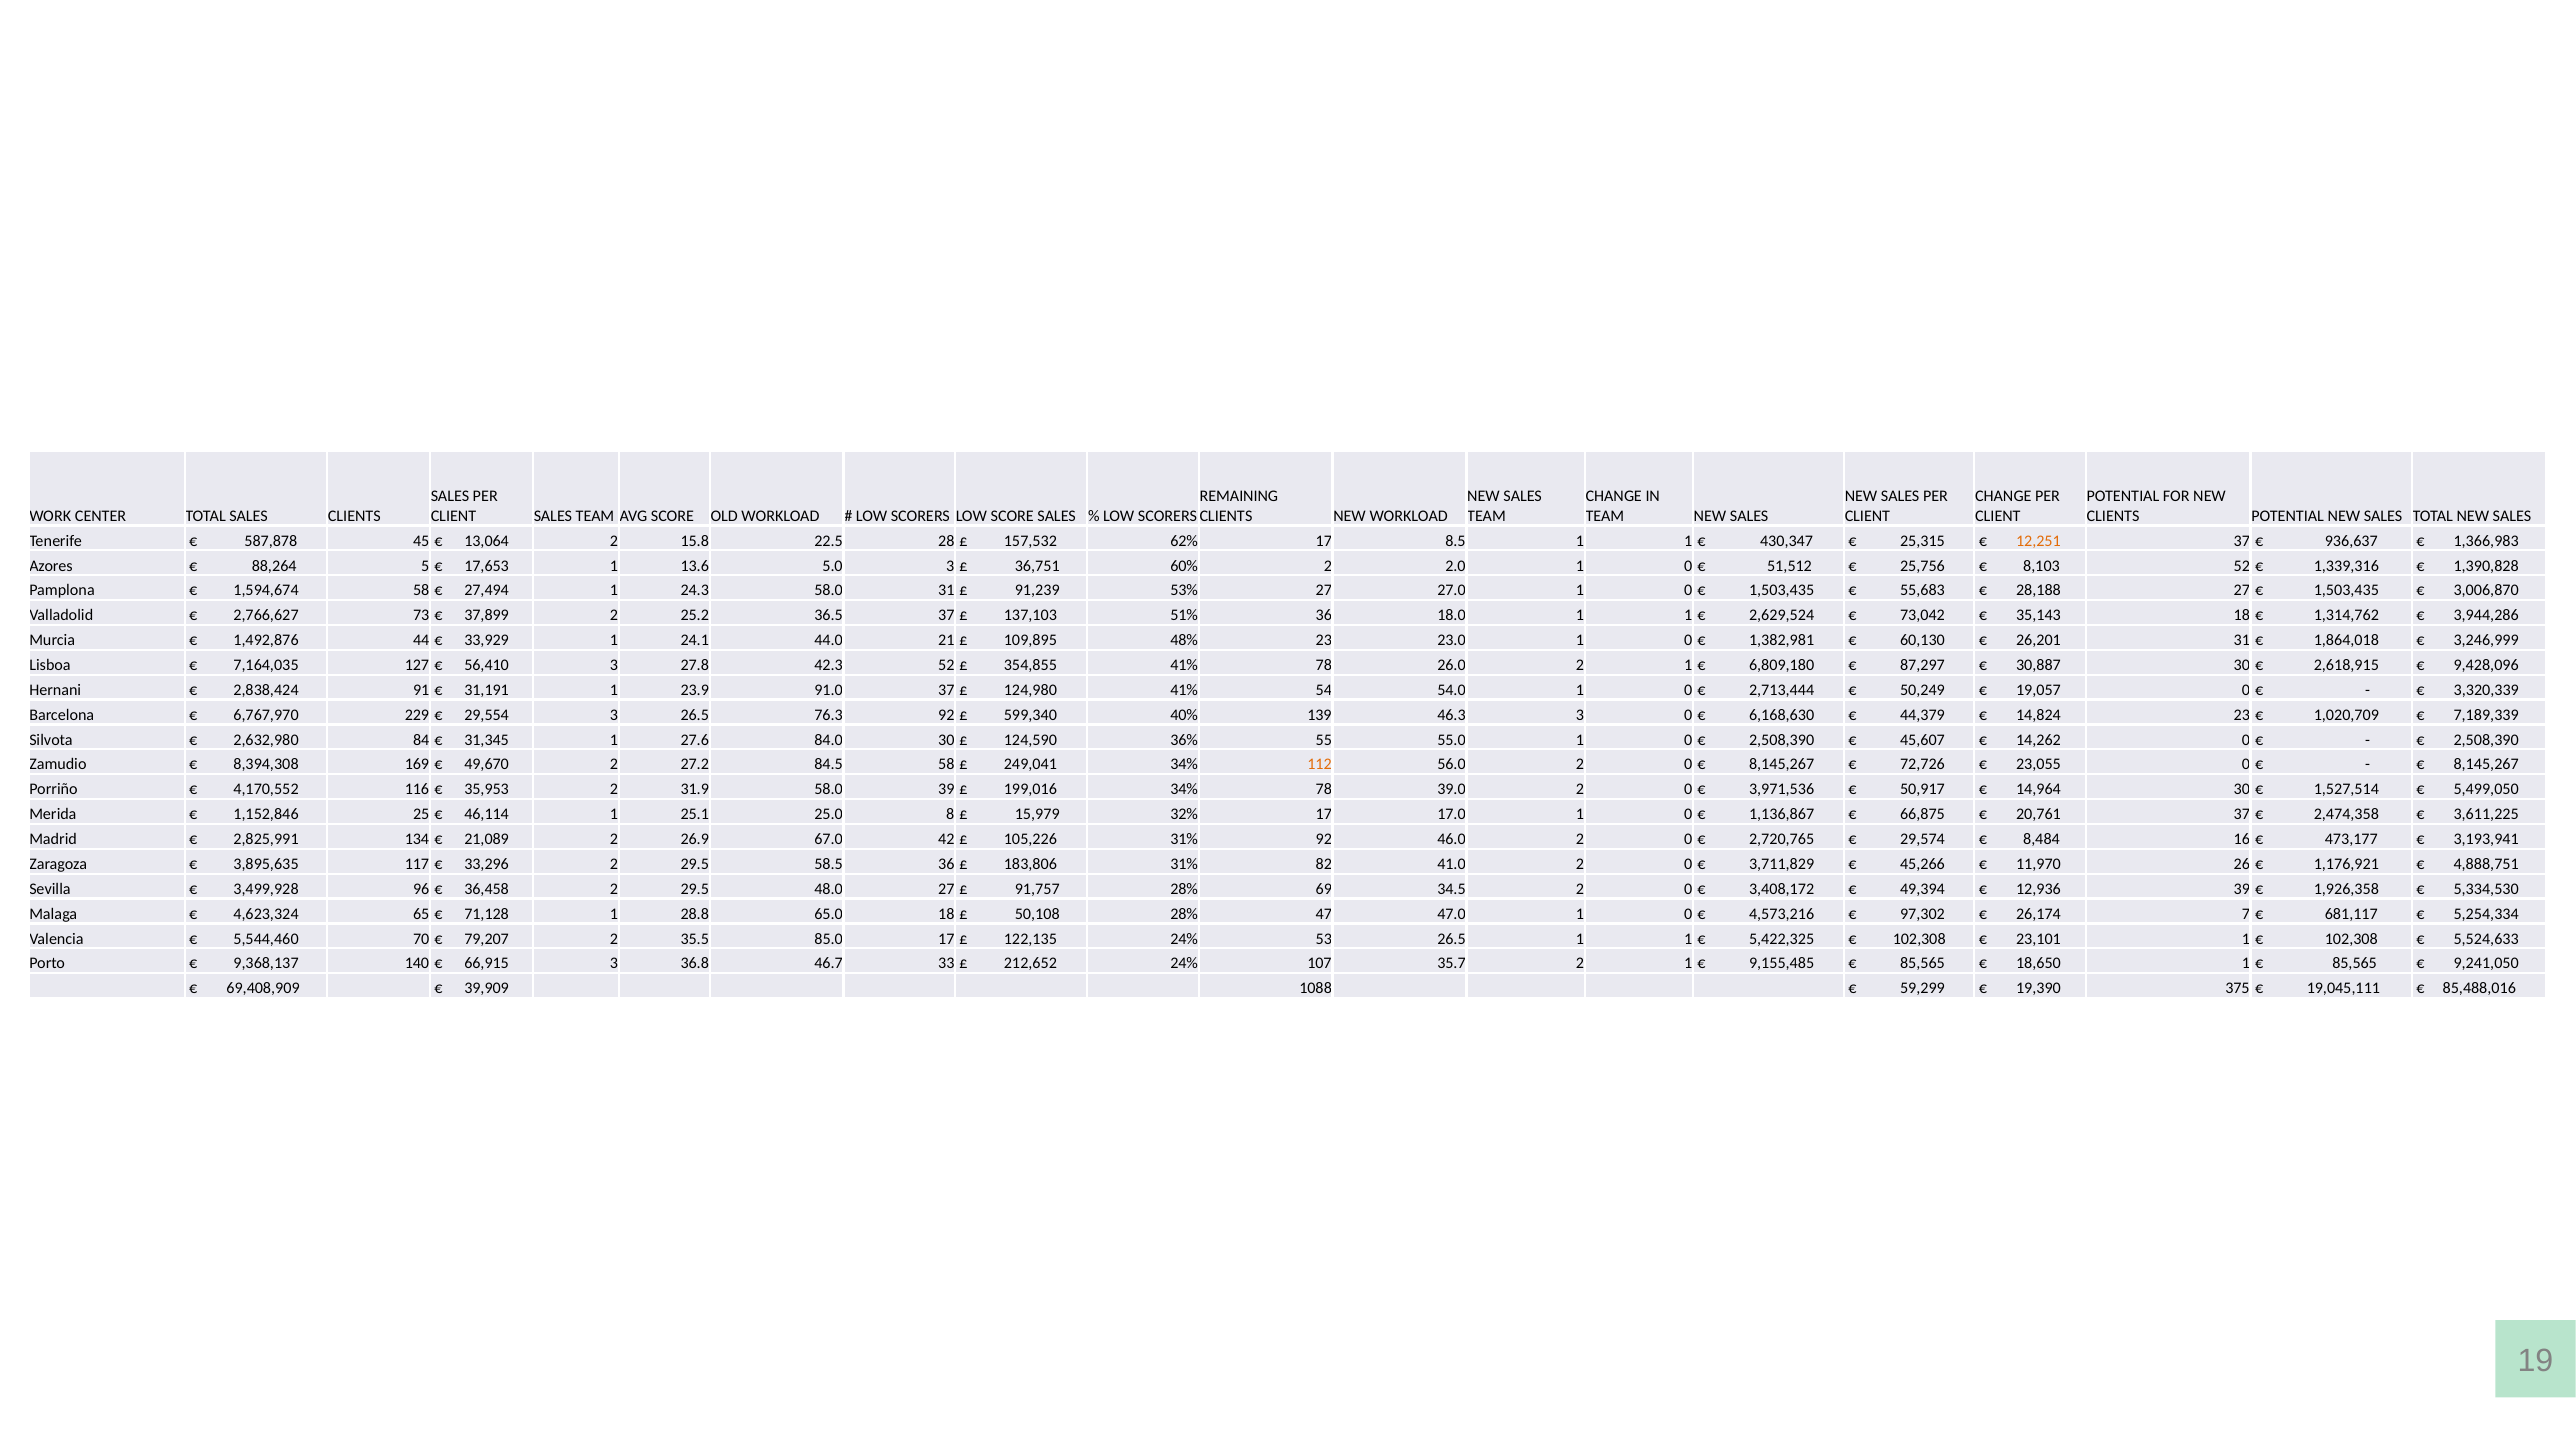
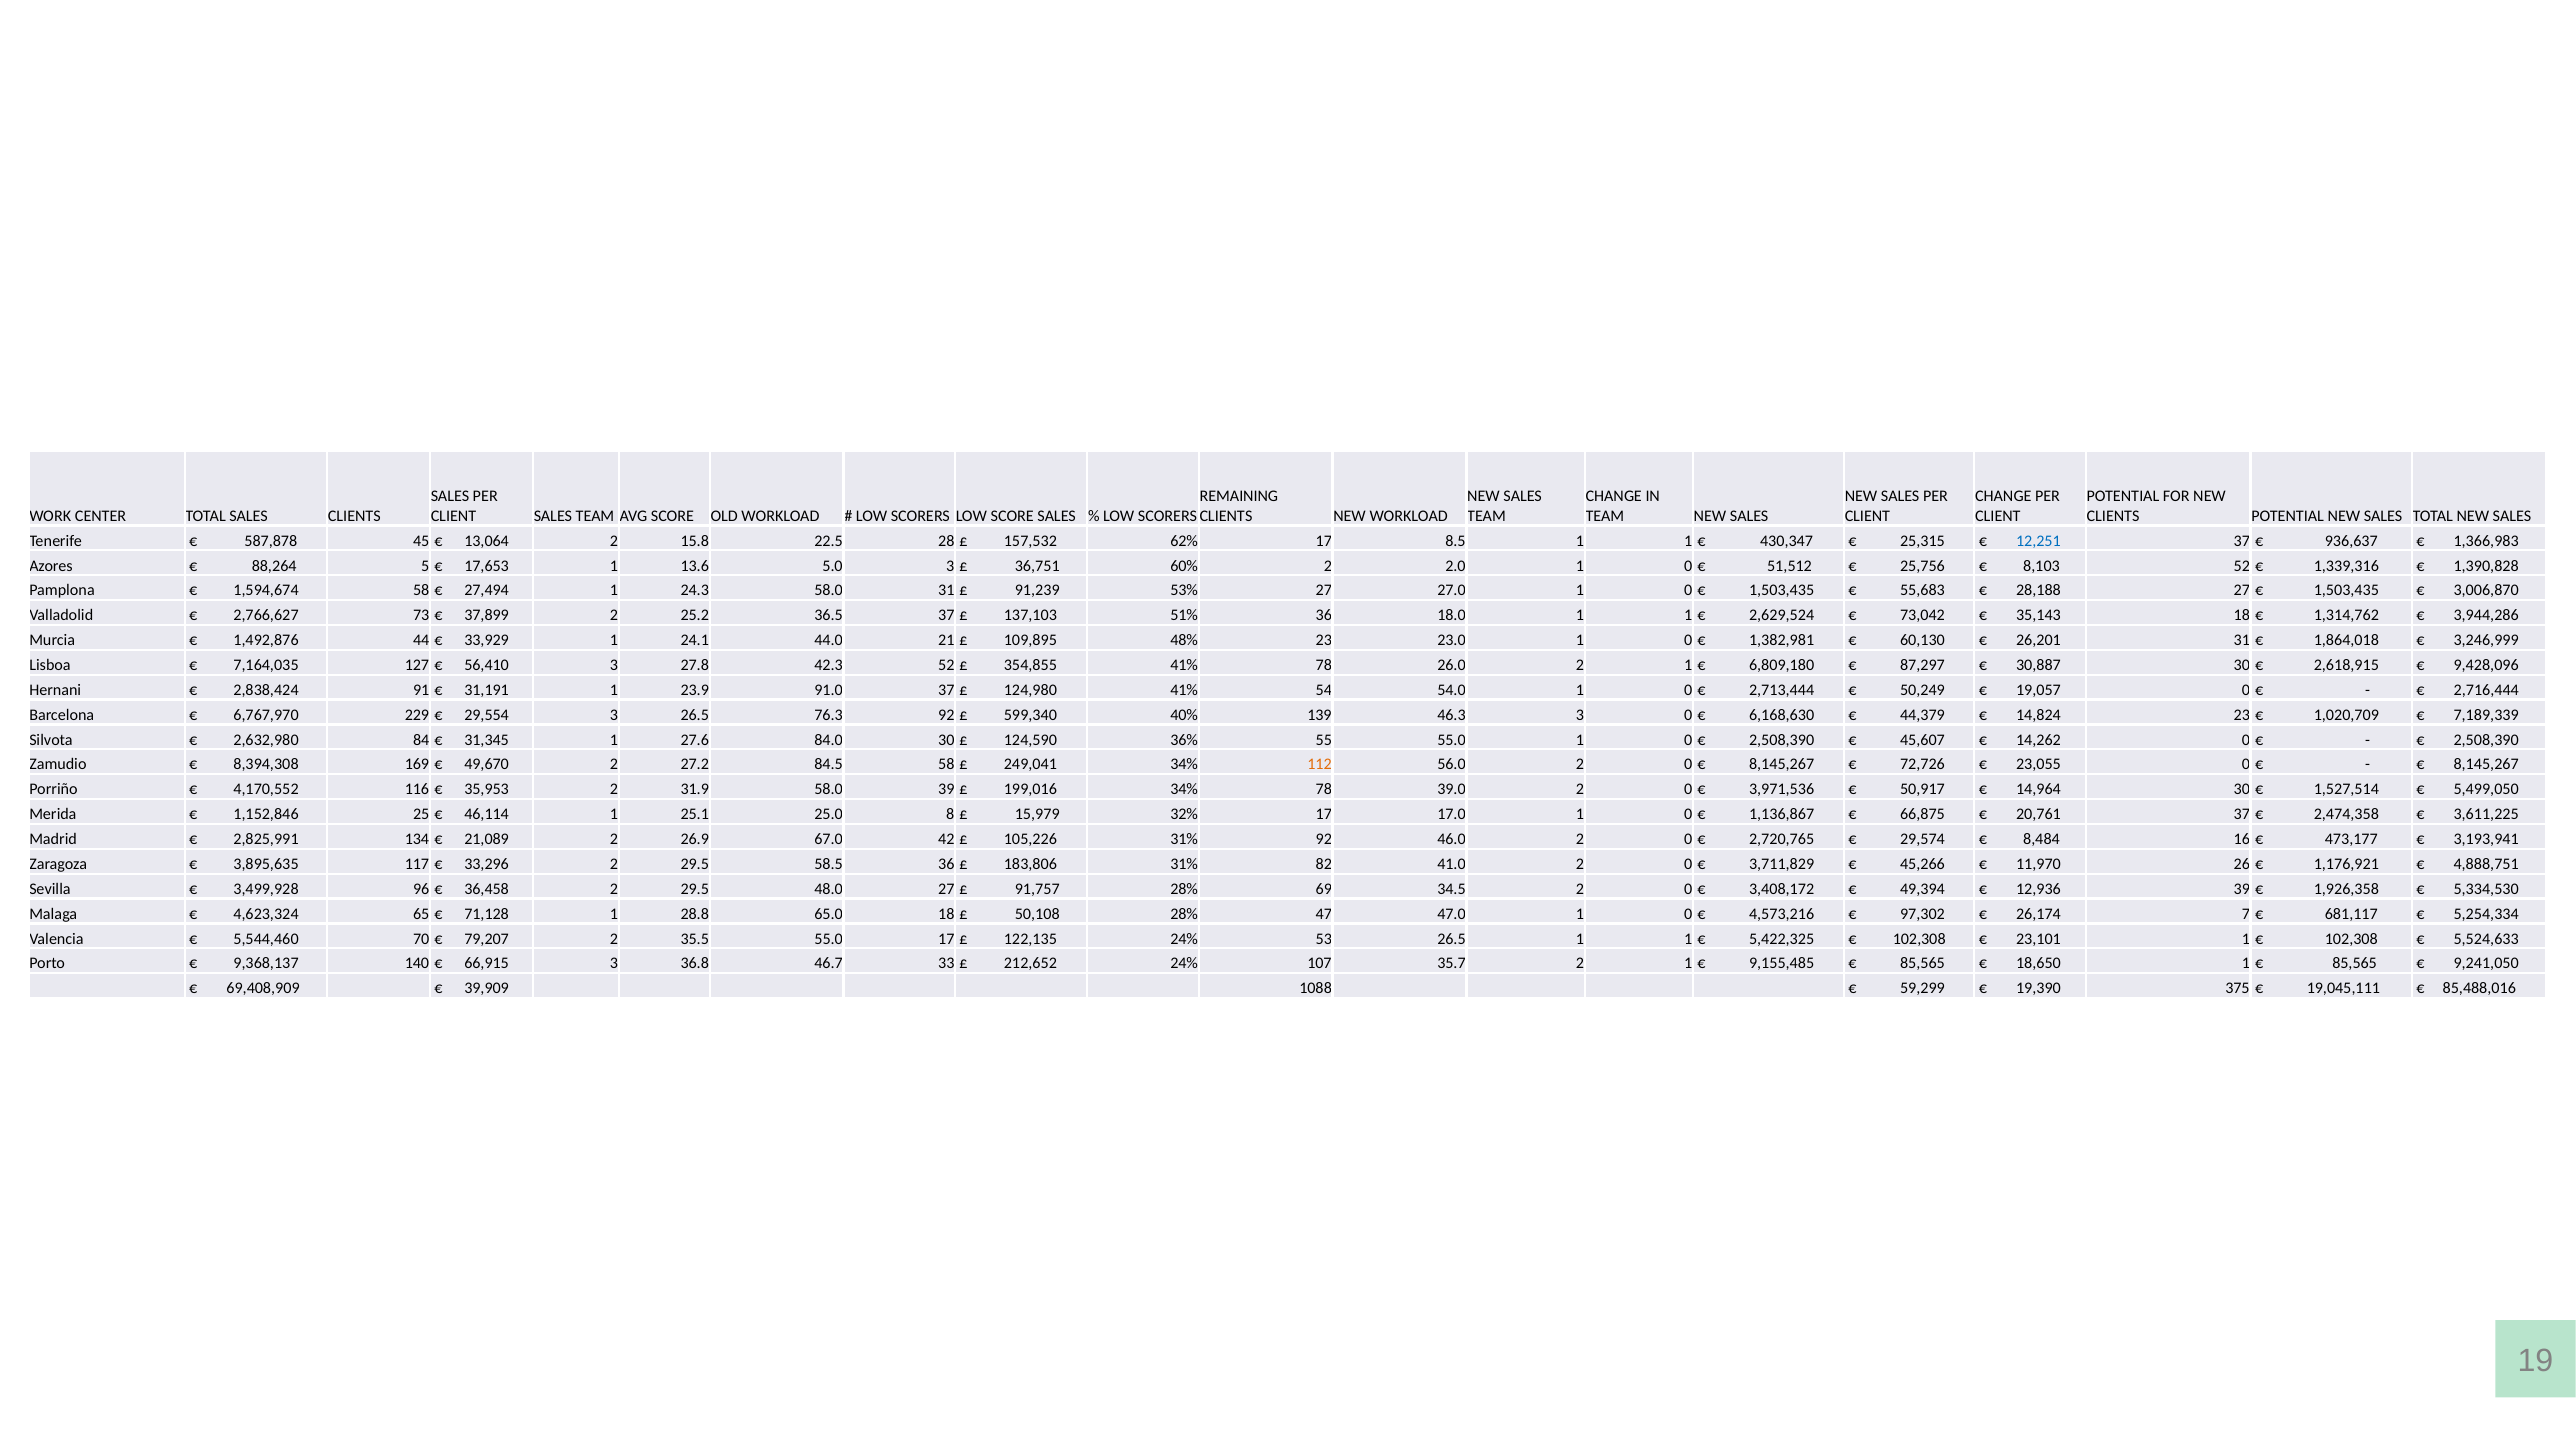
12,251 colour: orange -> blue
3,320,339: 3,320,339 -> 2,716,444
35.5 85.0: 85.0 -> 55.0
